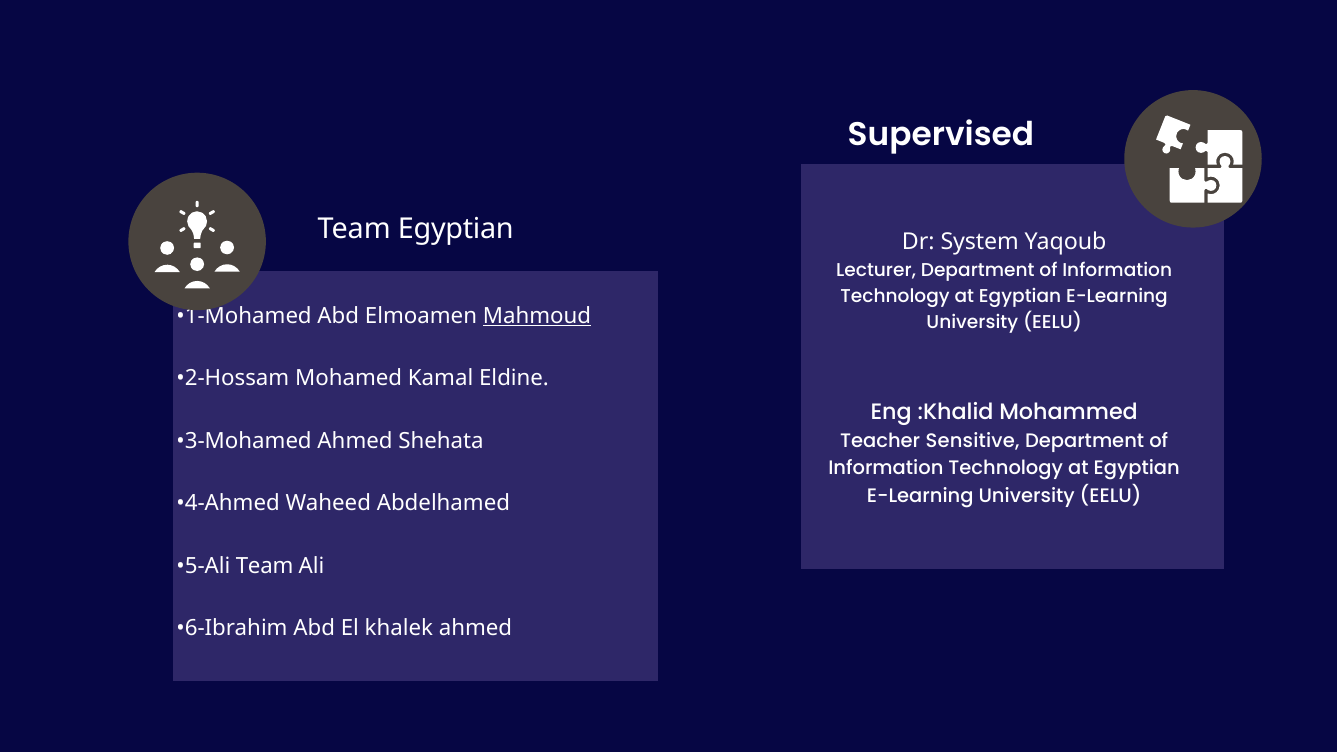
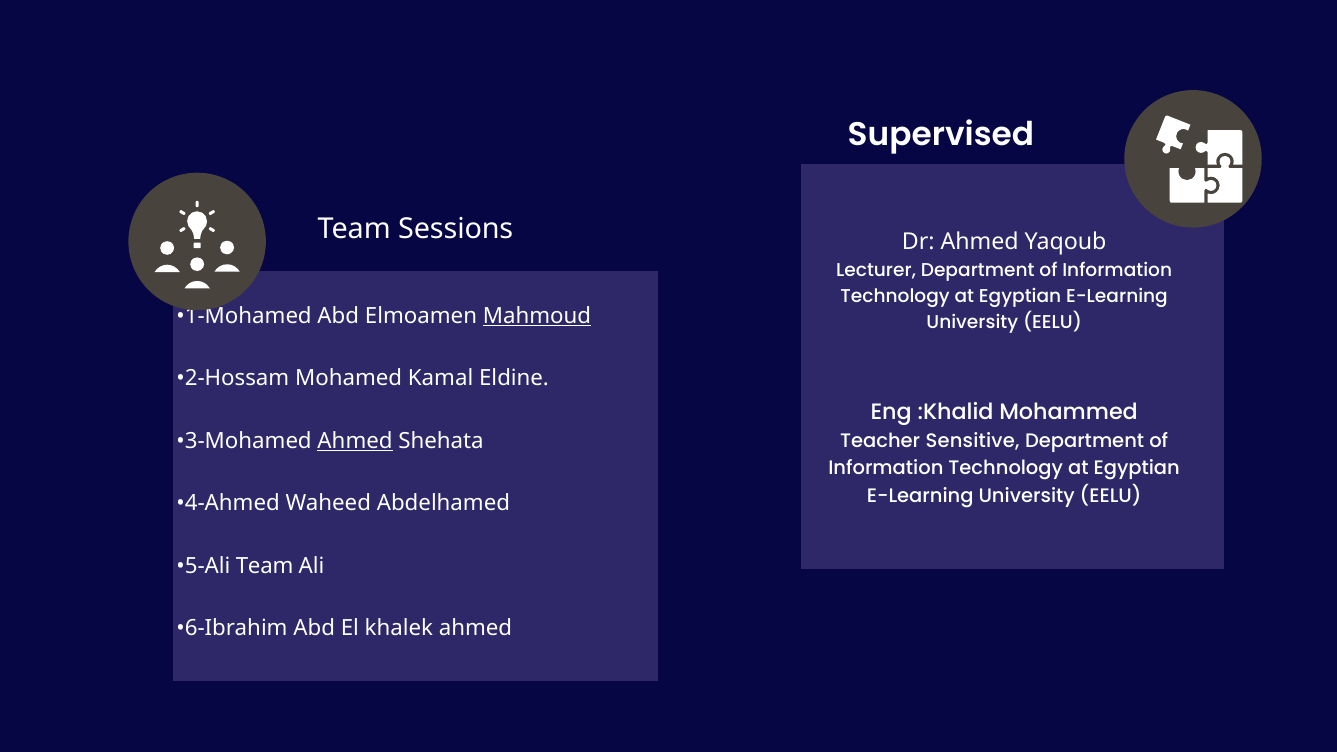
Team Egyptian: Egyptian -> Sessions
Dr System: System -> Ahmed
Ahmed at (355, 441) underline: none -> present
